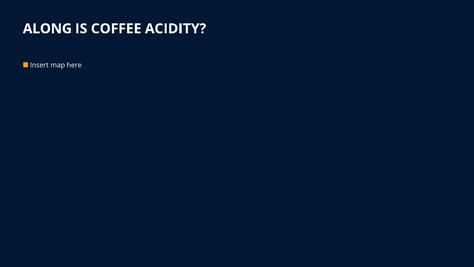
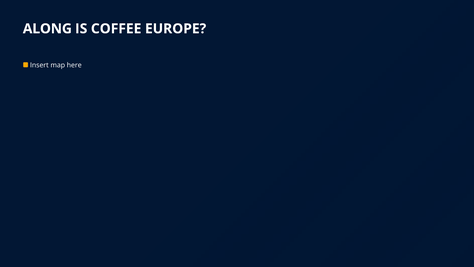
ACIDITY: ACIDITY -> EUROPE
